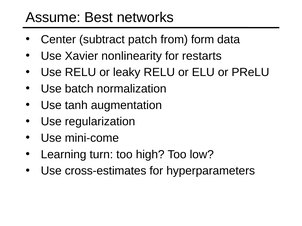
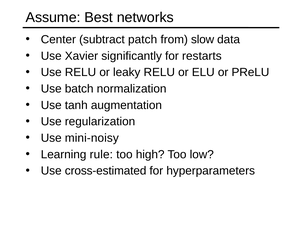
form: form -> slow
nonlinearity: nonlinearity -> significantly
mini-come: mini-come -> mini-noisy
turn: turn -> rule
cross-estimates: cross-estimates -> cross-estimated
